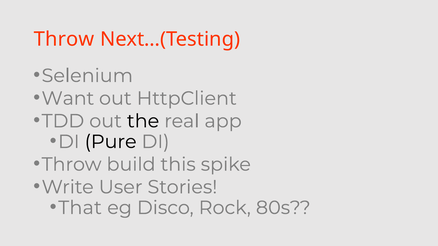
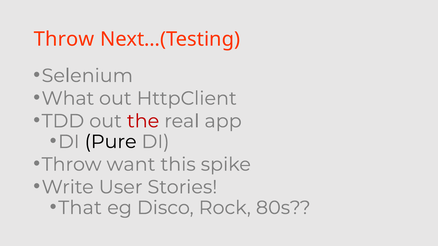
Want: Want -> What
the colour: black -> red
build: build -> want
